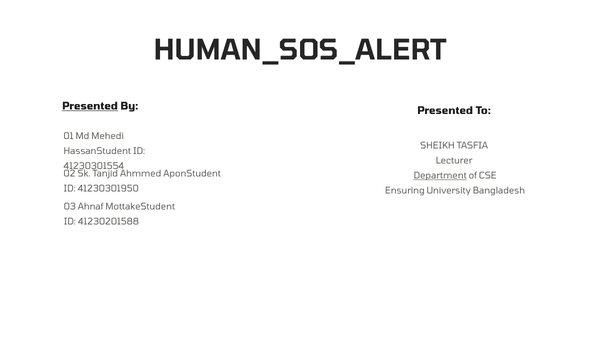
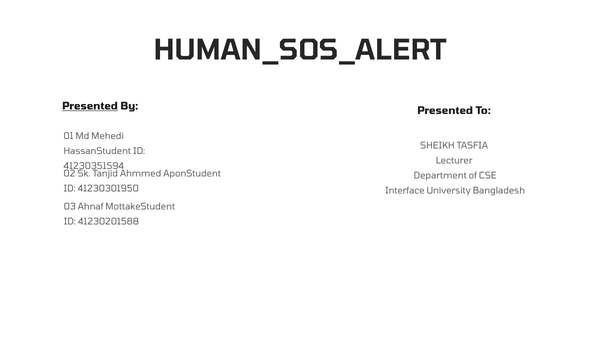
41230301554: 41230301554 -> 41230351594
Department underline: present -> none
Ensuring: Ensuring -> Interface
